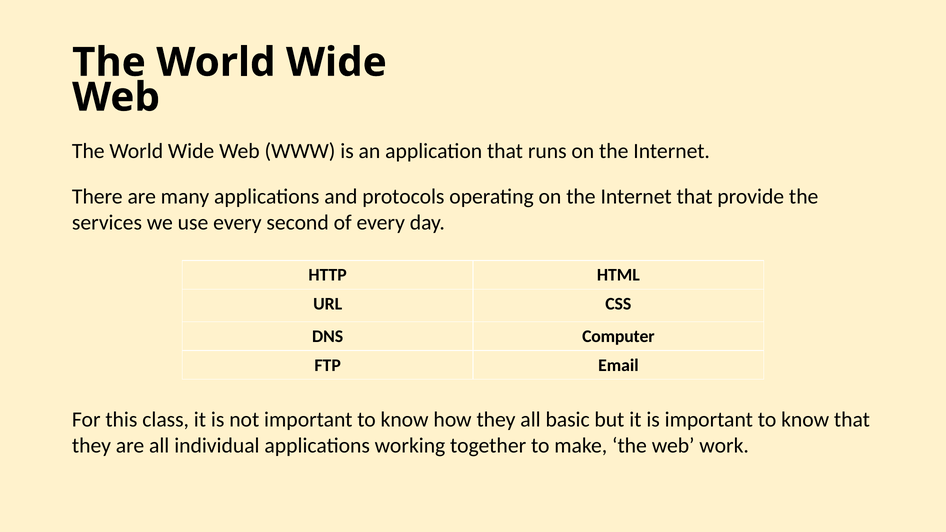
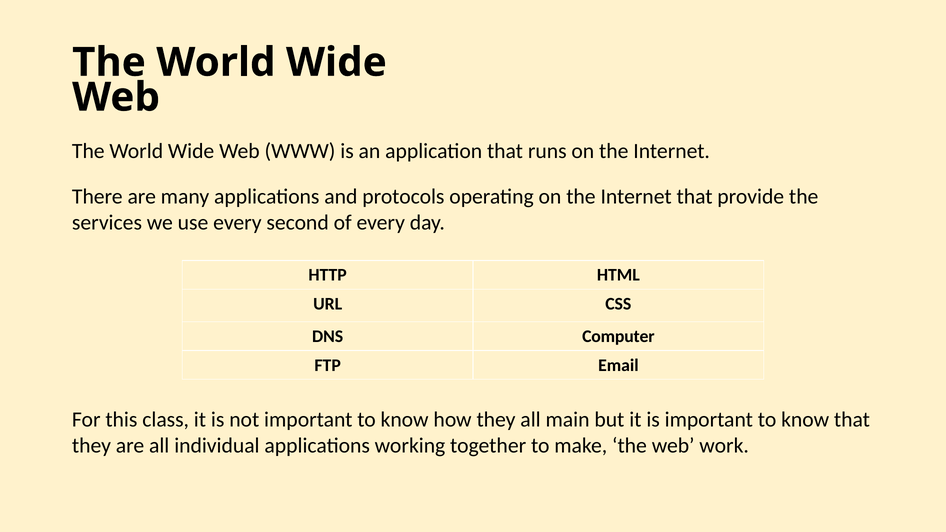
basic: basic -> main
